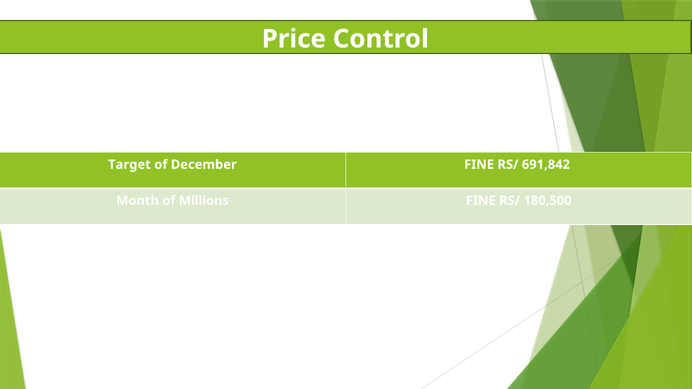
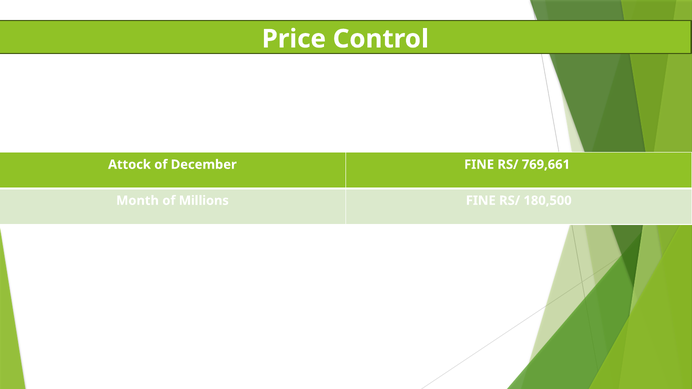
Target: Target -> Attock
691,842: 691,842 -> 769,661
